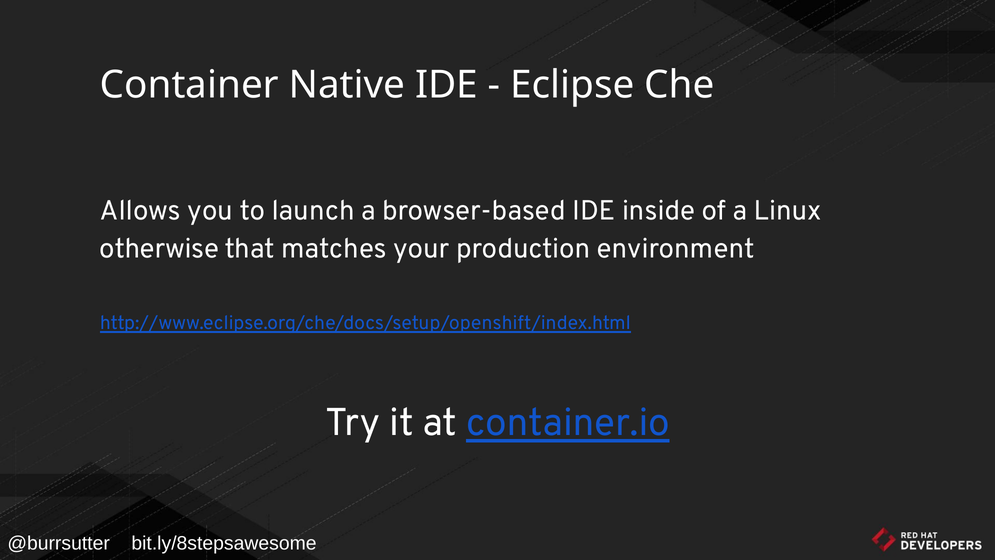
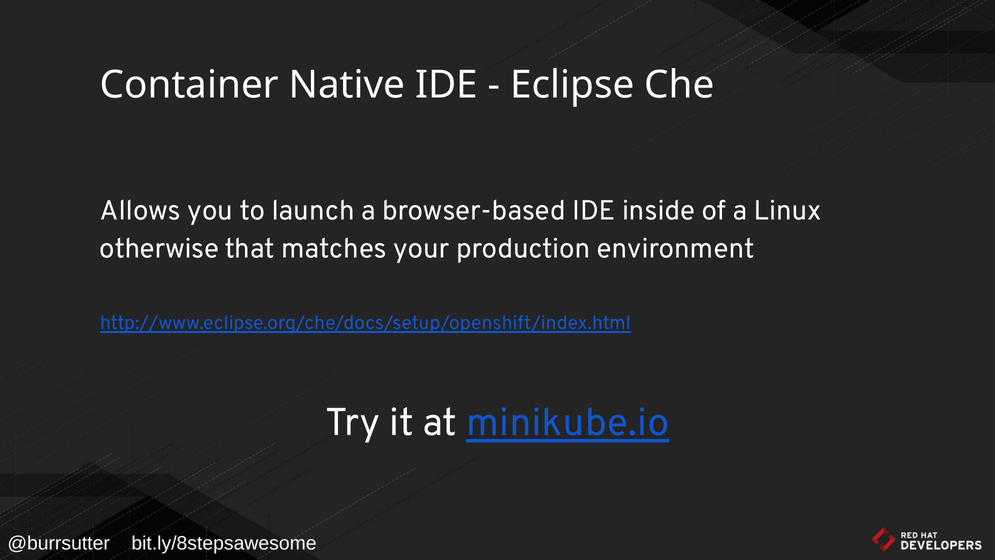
container.io: container.io -> minikube.io
